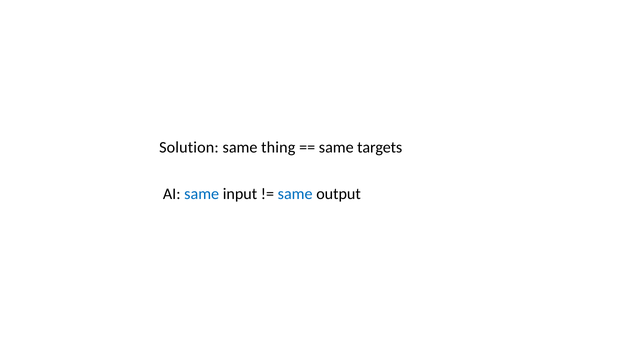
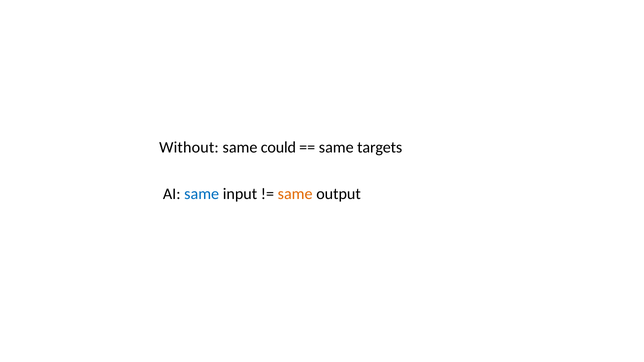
Solution: Solution -> Without
thing: thing -> could
same at (295, 194) colour: blue -> orange
